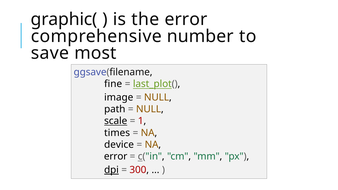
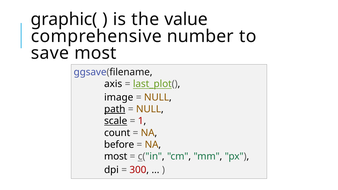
the error: error -> value
fine: fine -> axis
path underline: none -> present
times: times -> count
device: device -> before
error at (116, 157): error -> most
dpi underline: present -> none
